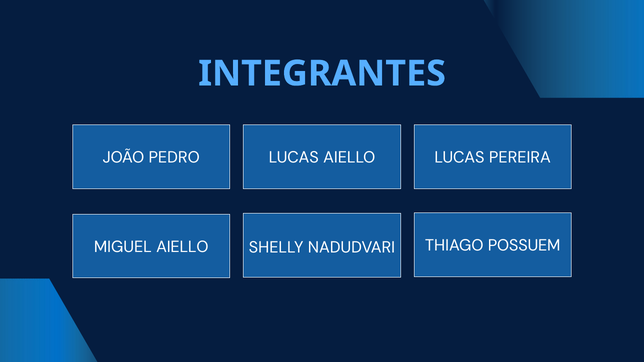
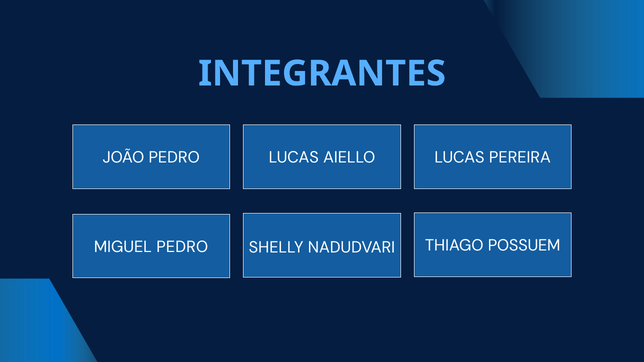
MIGUEL AIELLO: AIELLO -> PEDRO
